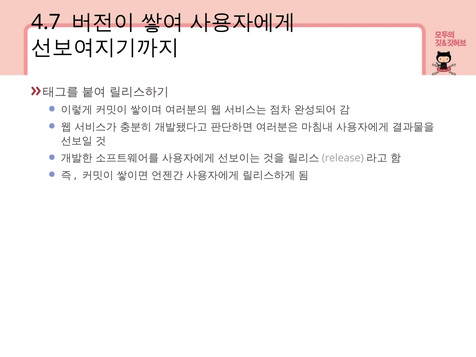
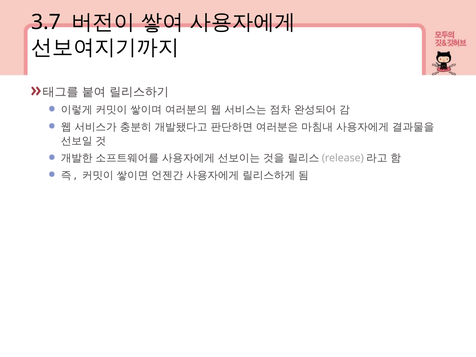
4.7: 4.7 -> 3.7
